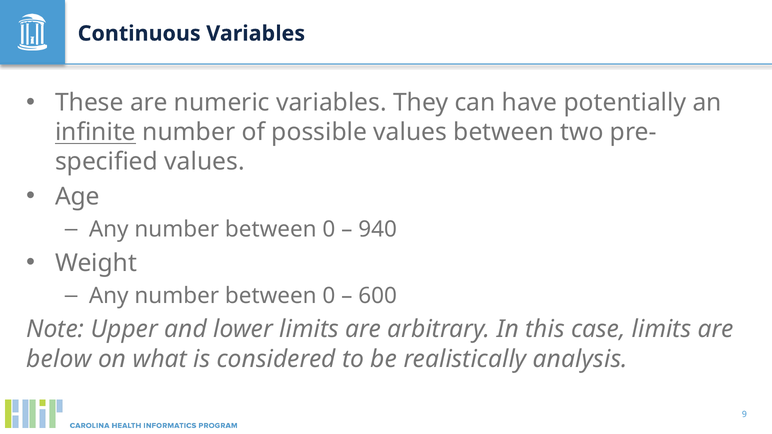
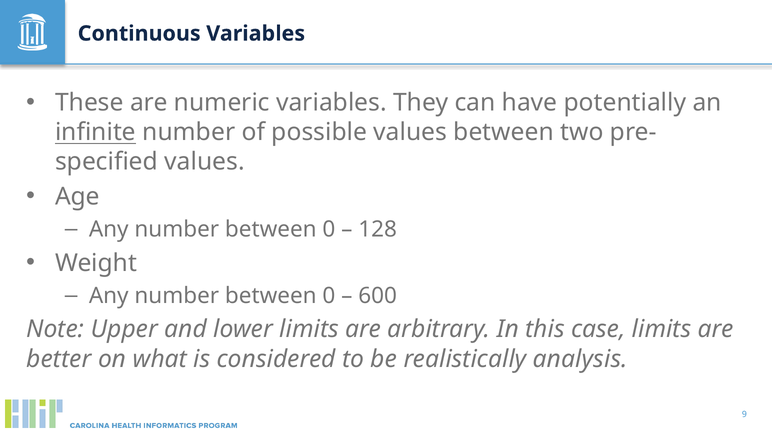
940: 940 -> 128
below: below -> better
